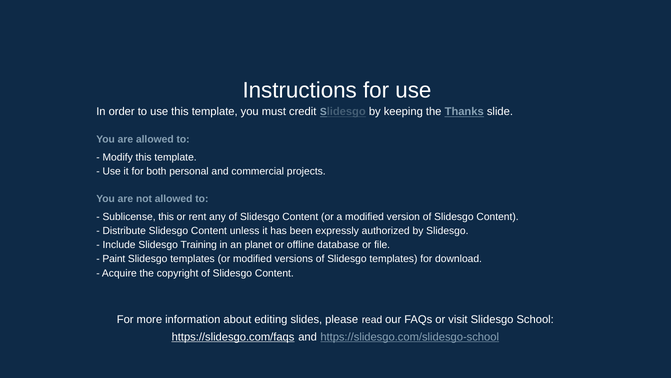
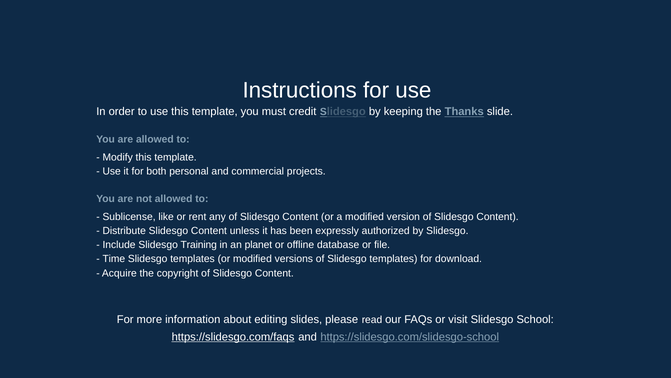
Sublicense this: this -> like
Paint: Paint -> Time
